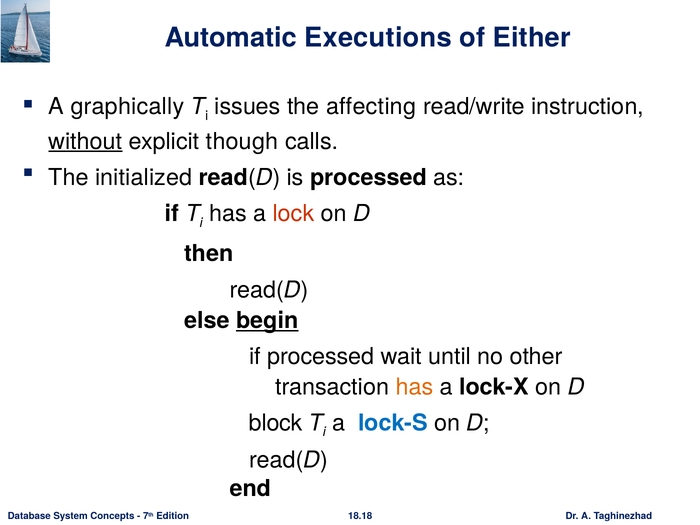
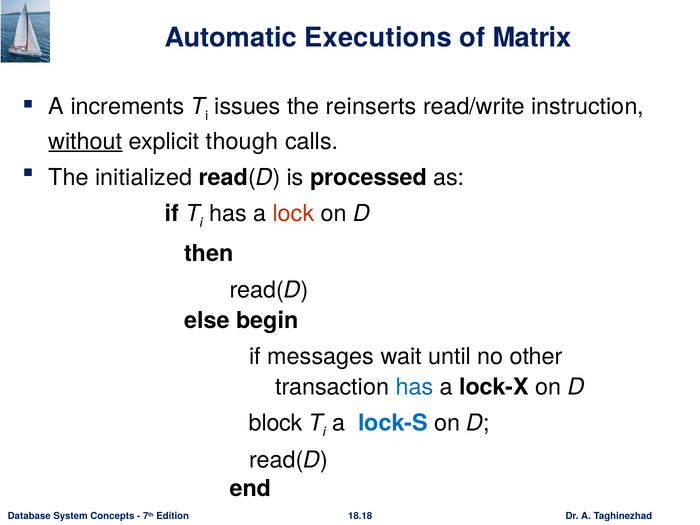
Either: Either -> Matrix
graphically: graphically -> increments
affecting: affecting -> reinserts
begin underline: present -> none
if processed: processed -> messages
has at (414, 387) colour: orange -> blue
